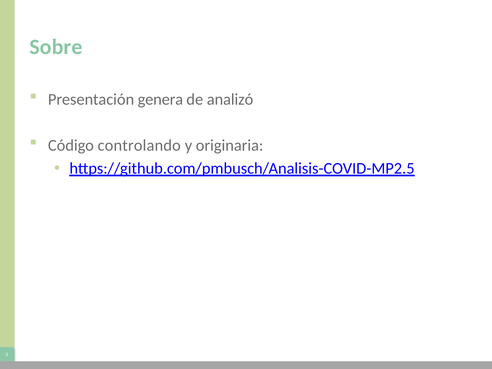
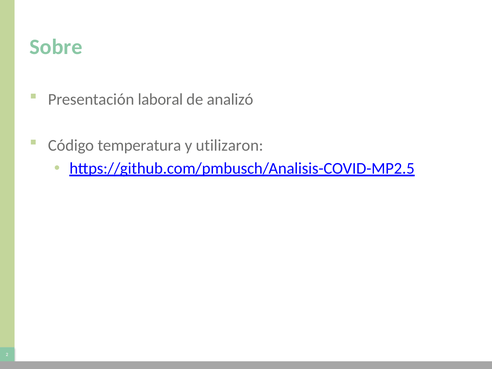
genera: genera -> laboral
controlando: controlando -> temperatura
originaria: originaria -> utilizaron
